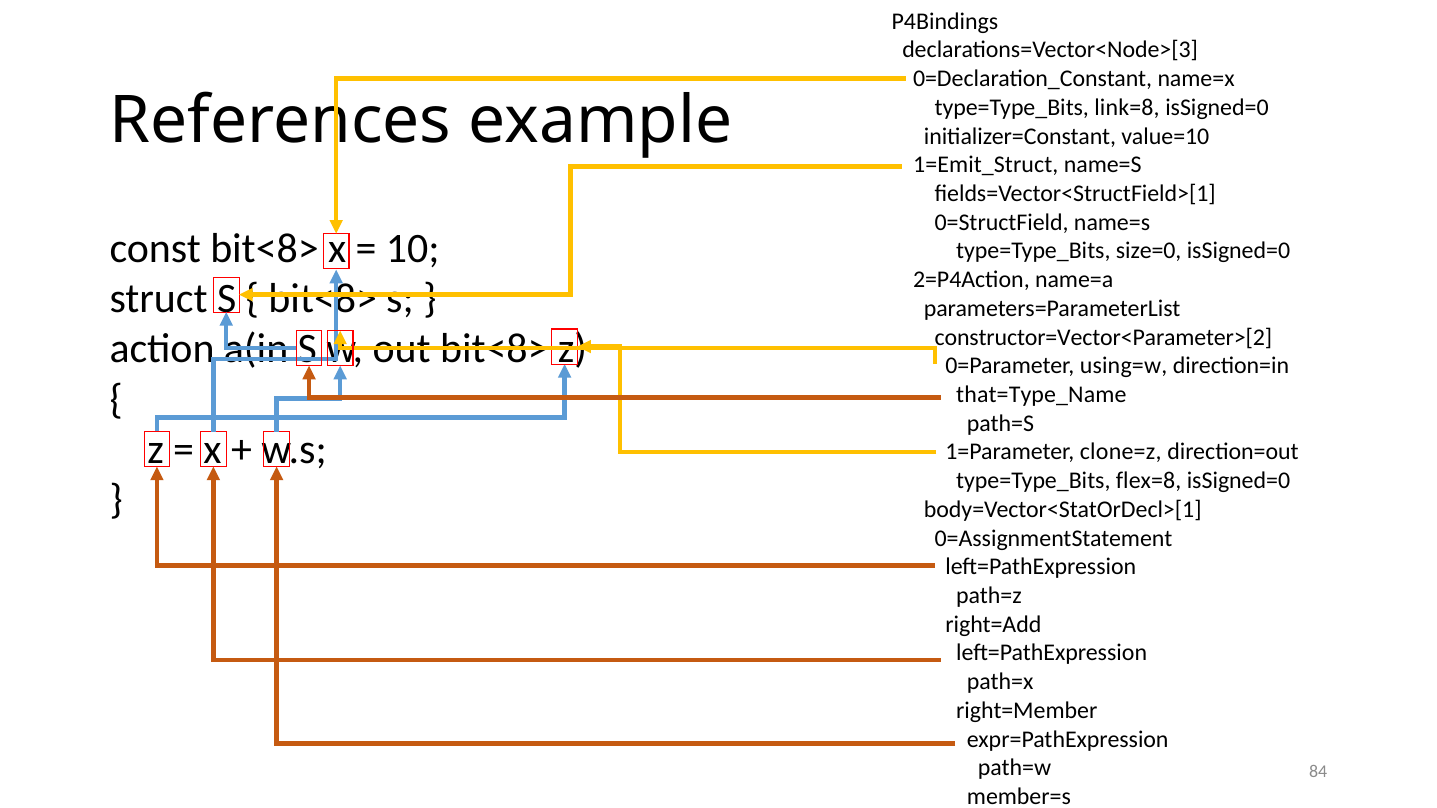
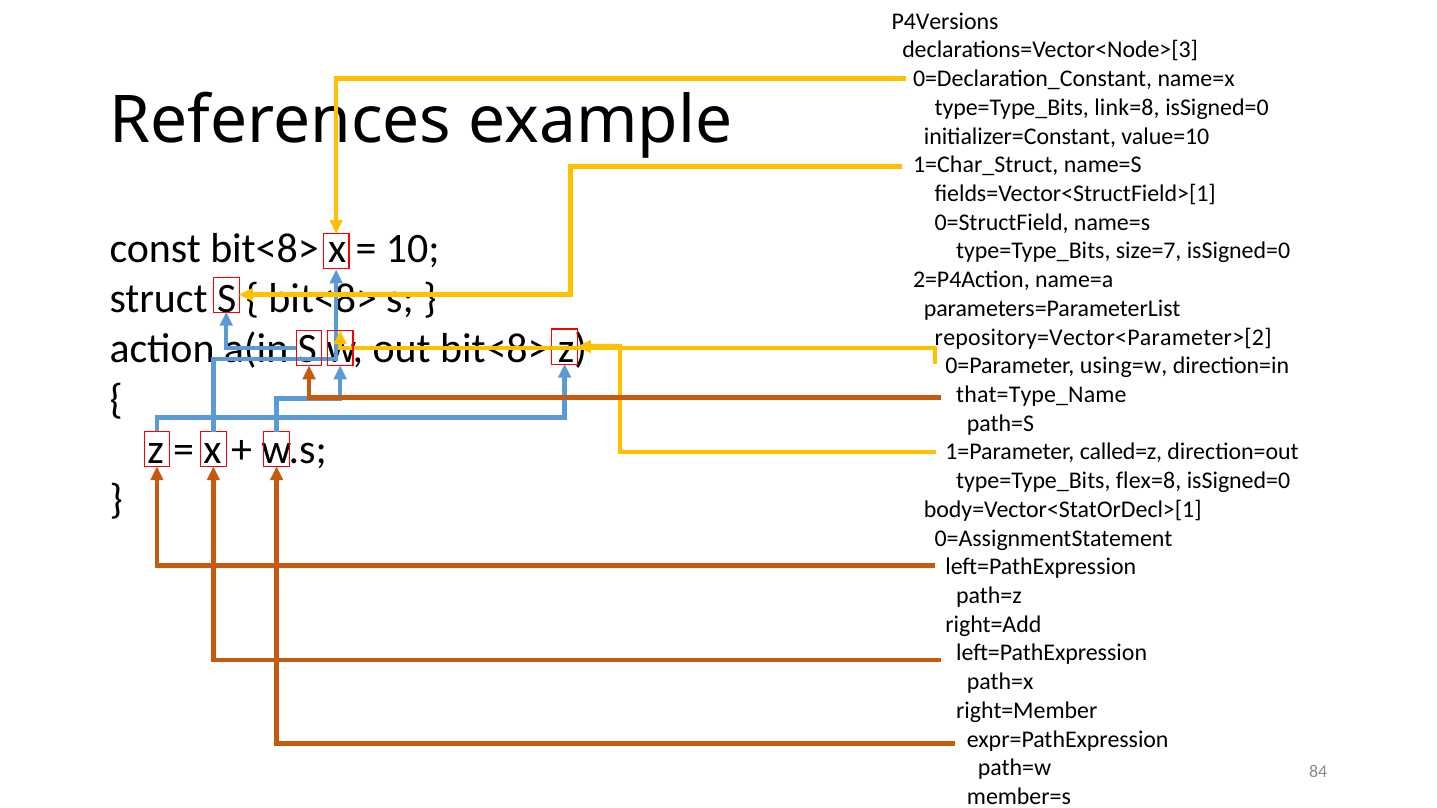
P4Bindings: P4Bindings -> P4Versions
1=Emit_Struct: 1=Emit_Struct -> 1=Char_Struct
size=0: size=0 -> size=7
constructor=Vector<Parameter>[2: constructor=Vector<Parameter>[2 -> repository=Vector<Parameter>[2
clone=z: clone=z -> called=z
